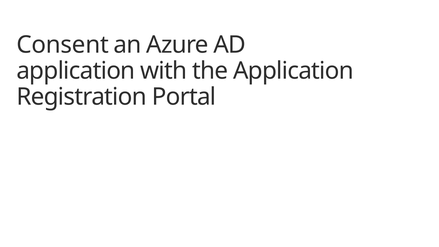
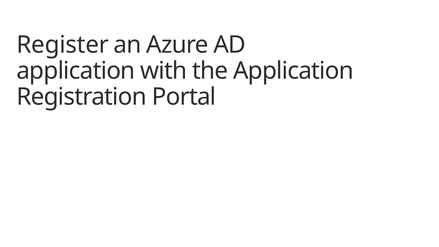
Consent: Consent -> Register
